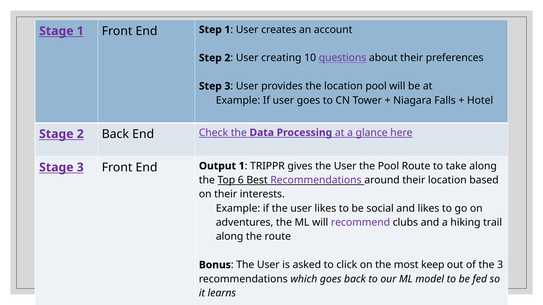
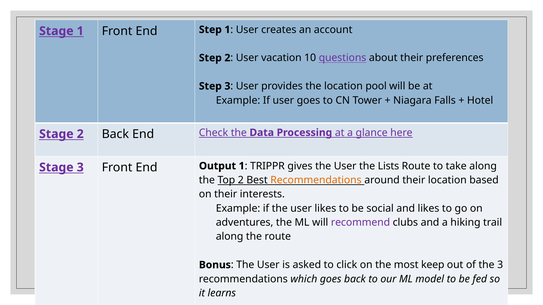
creating: creating -> vacation
the Pool: Pool -> Lists
Top 6: 6 -> 2
Recommendations at (316, 180) colour: purple -> orange
